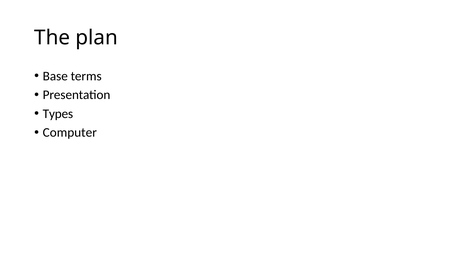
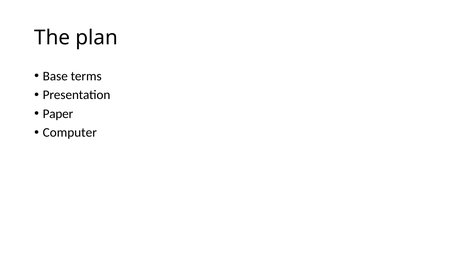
Types: Types -> Paper
